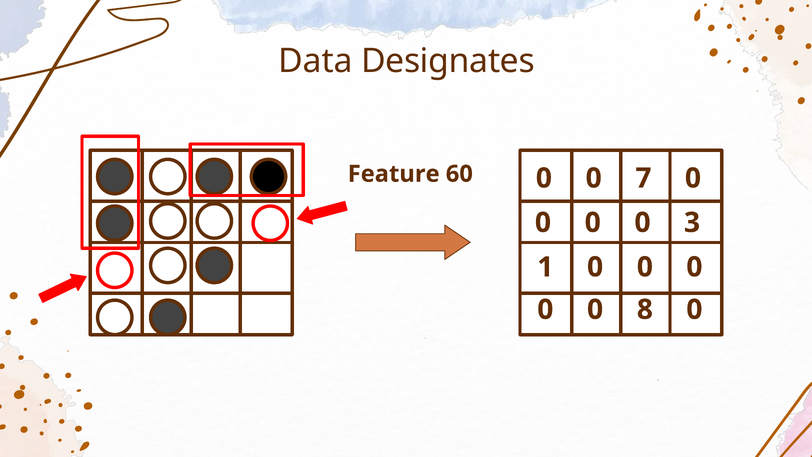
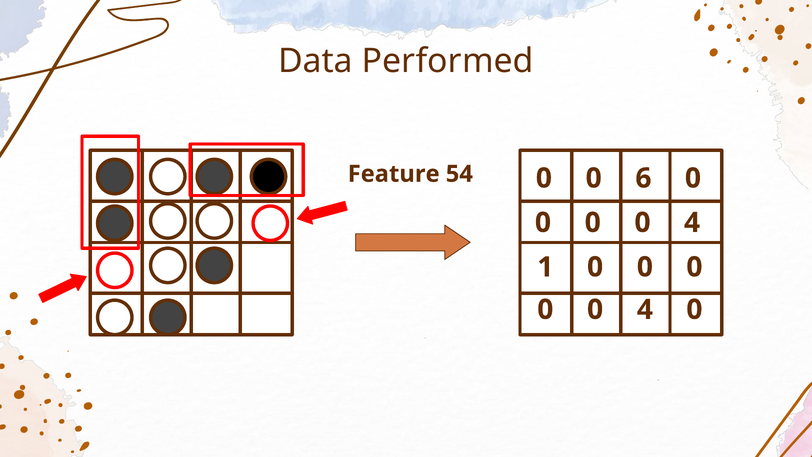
Designates: Designates -> Performed
60: 60 -> 54
7: 7 -> 6
3 at (692, 223): 3 -> 4
8 at (645, 309): 8 -> 4
